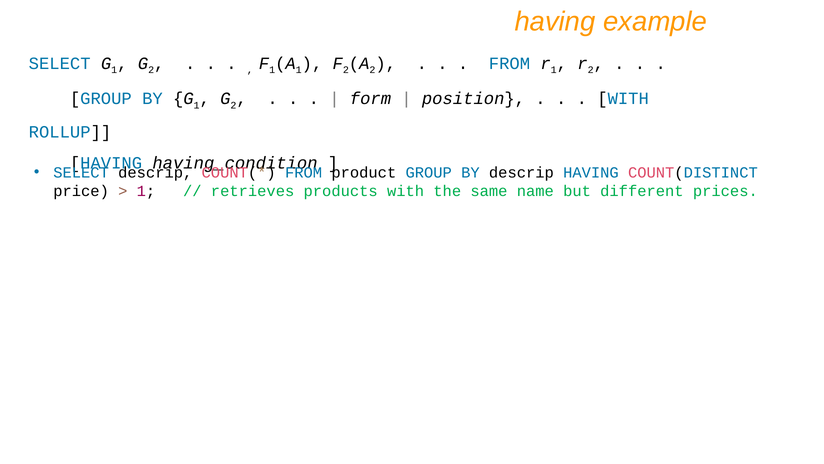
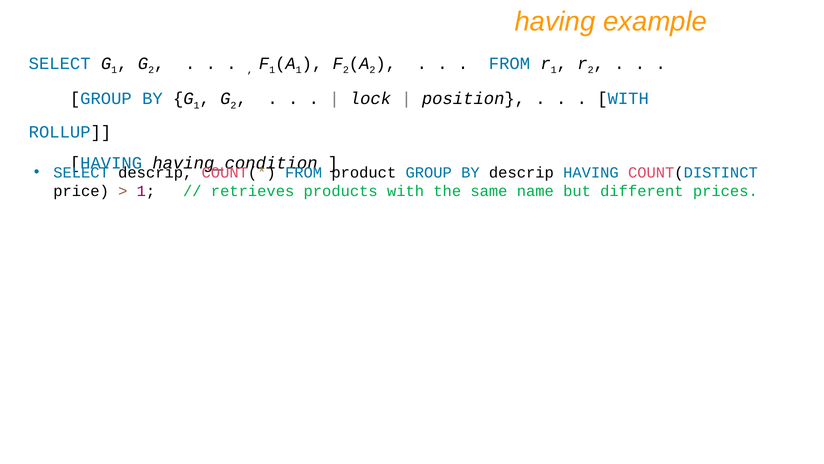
form: form -> lock
